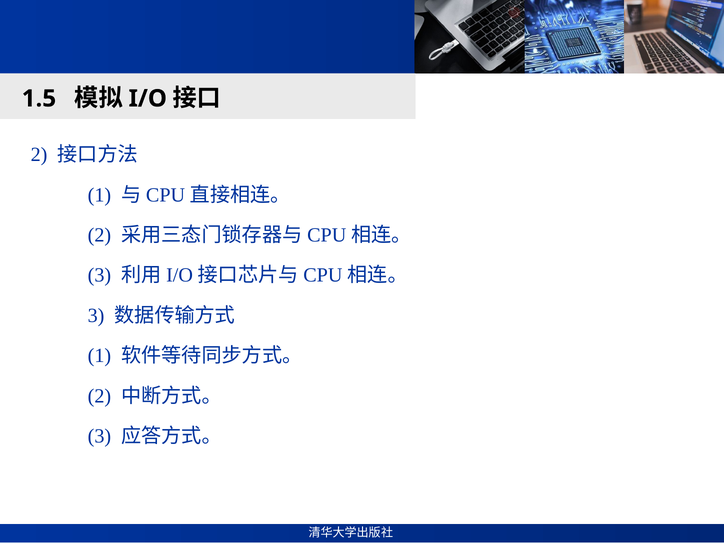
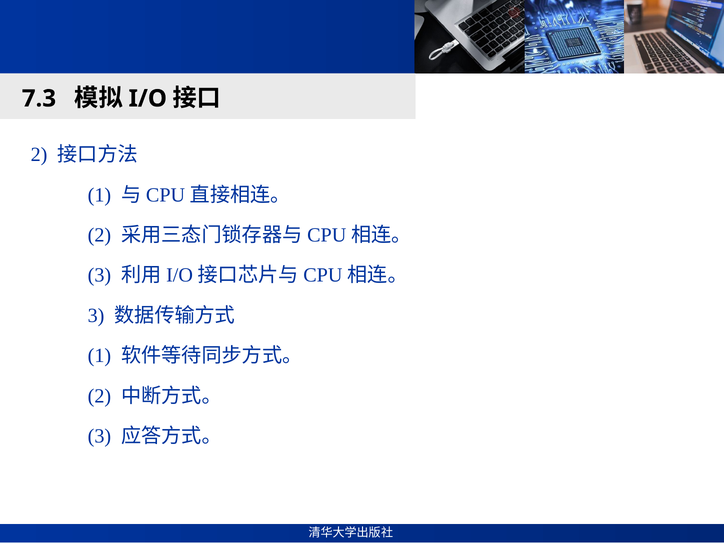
1.5: 1.5 -> 7.3
